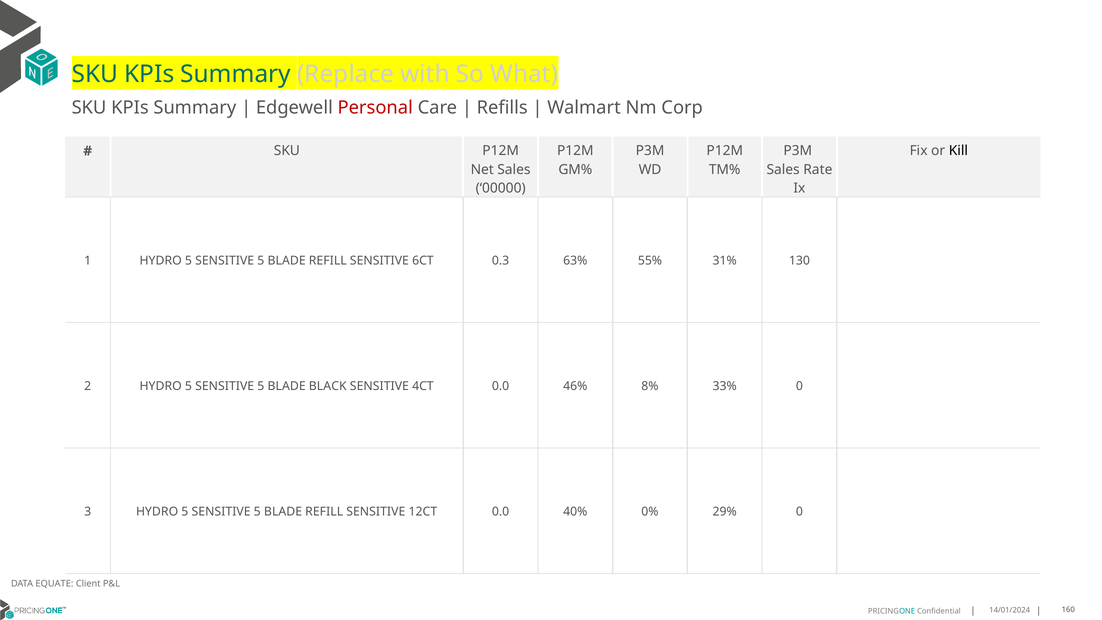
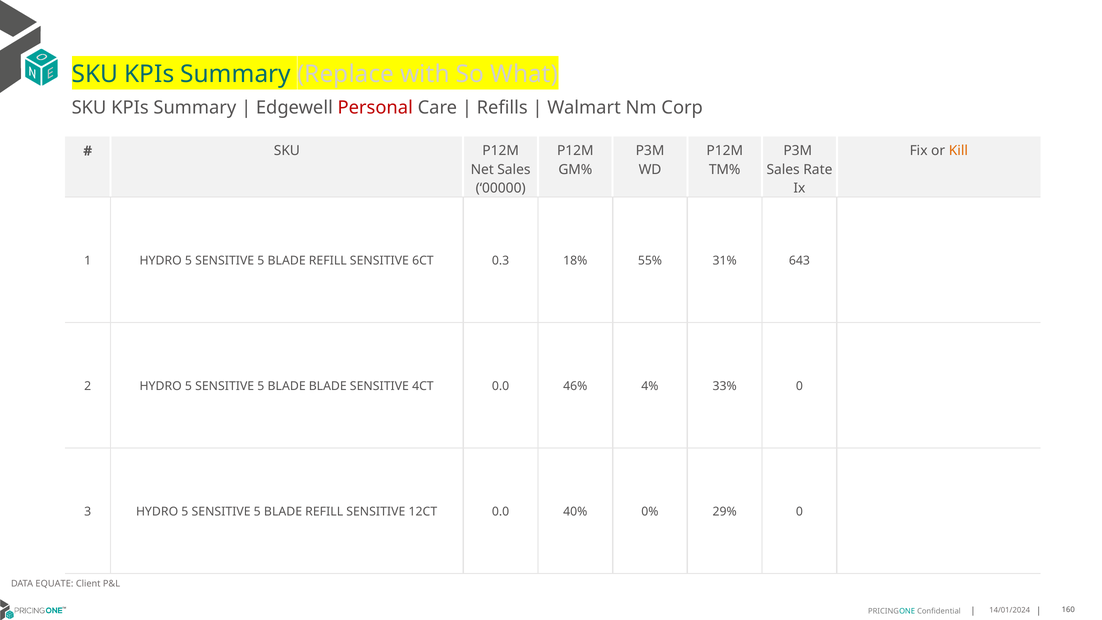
Kill colour: black -> orange
63%: 63% -> 18%
130: 130 -> 643
BLADE BLACK: BLACK -> BLADE
8%: 8% -> 4%
